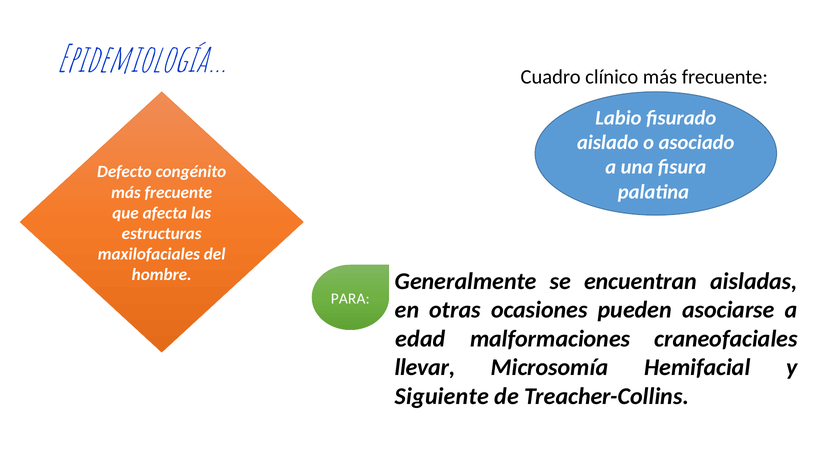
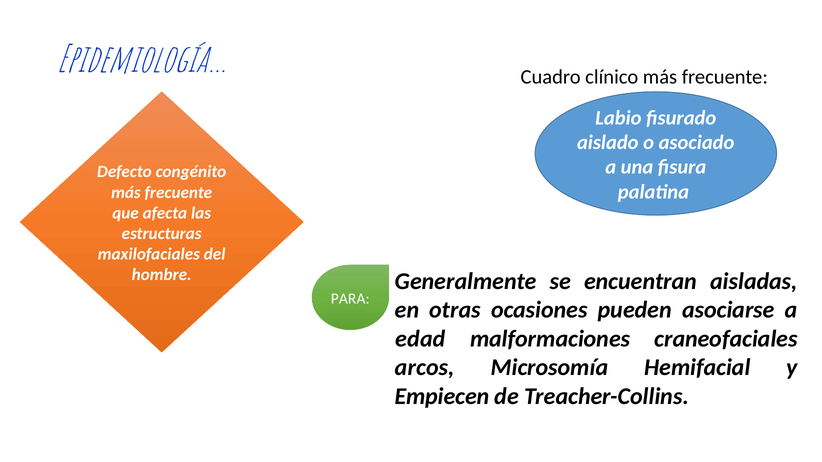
llevar: llevar -> arcos
Siguiente: Siguiente -> Empiecen
